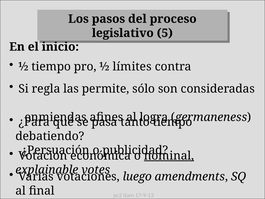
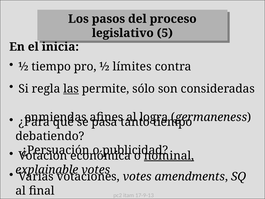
inicio: inicio -> inicia
las underline: none -> present
luego at (137, 176): luego -> votes
